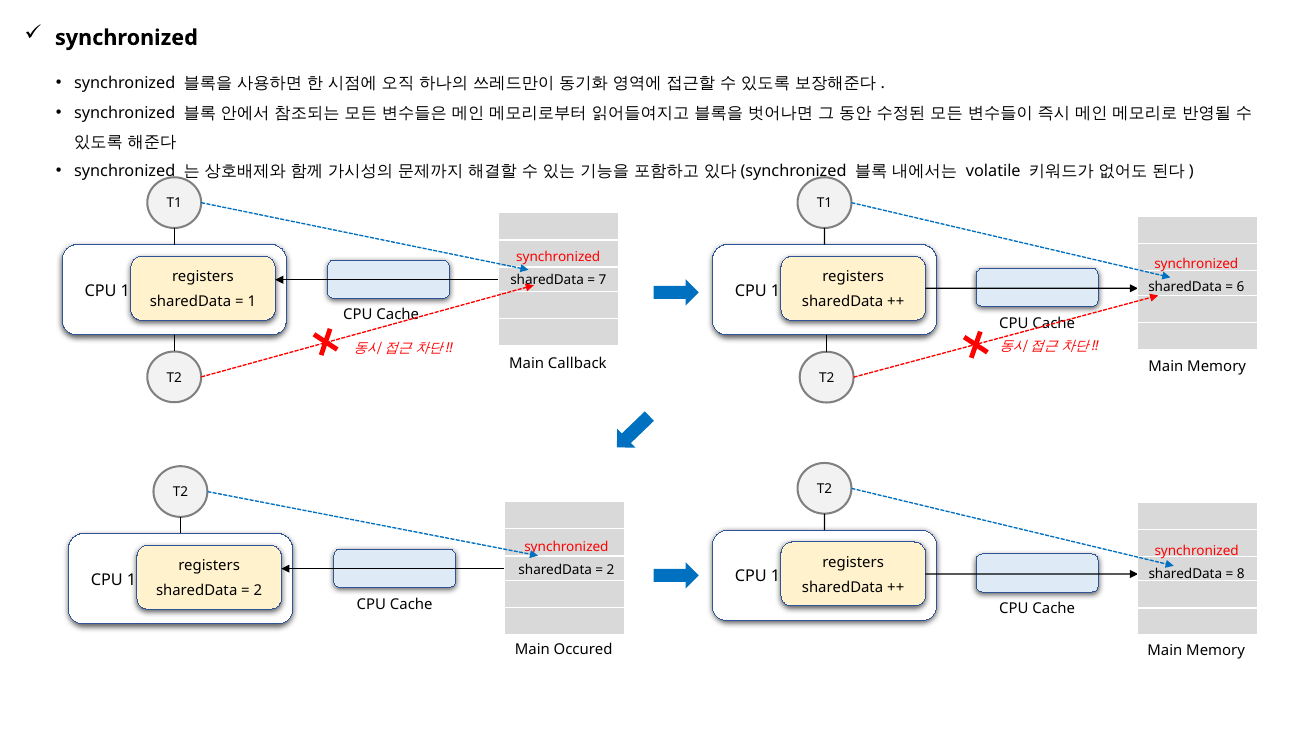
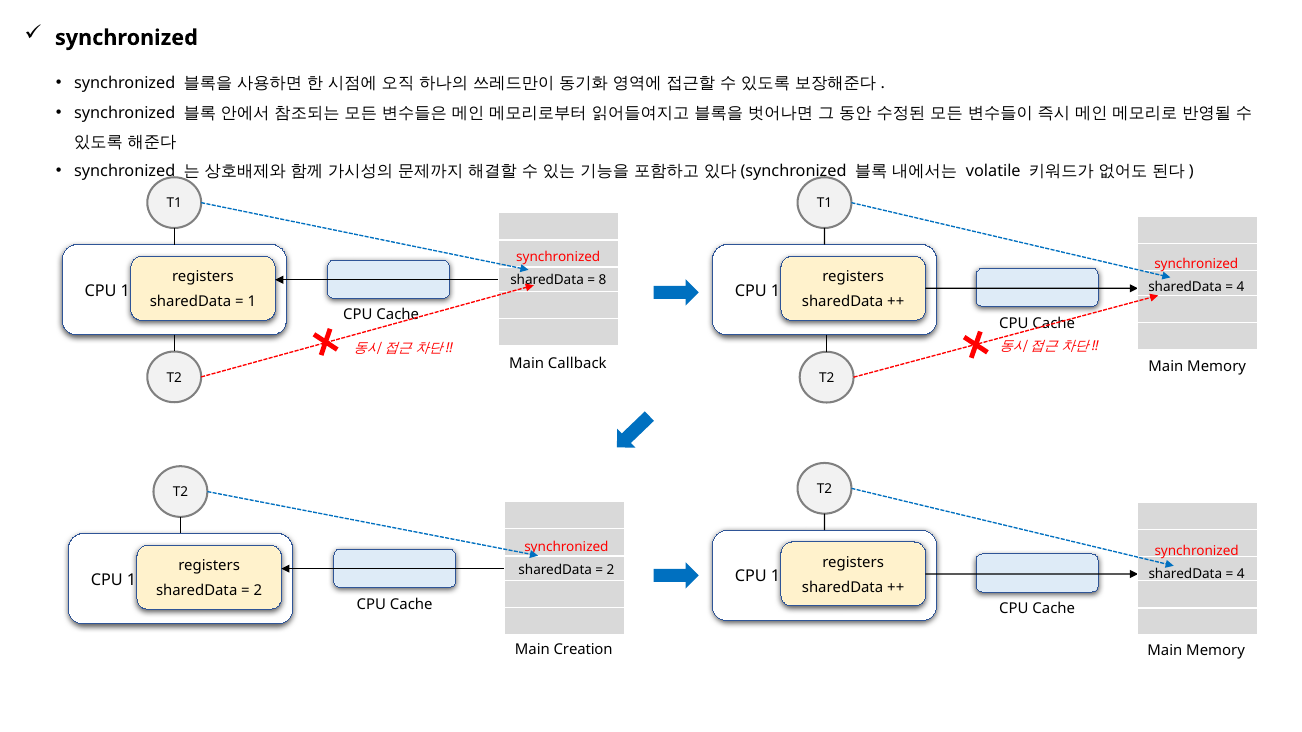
7: 7 -> 8
6 at (1240, 287): 6 -> 4
8 at (1241, 575): 8 -> 4
Occured: Occured -> Creation
